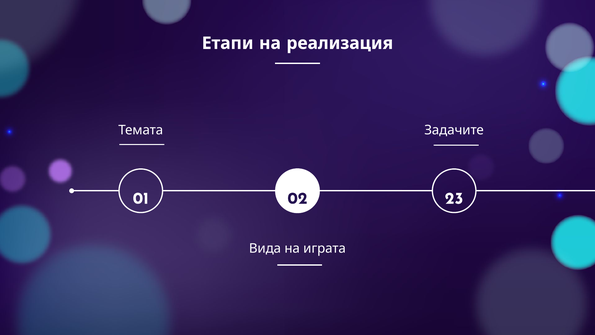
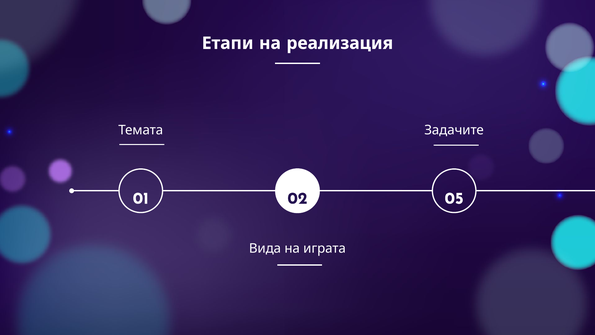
23: 23 -> 05
